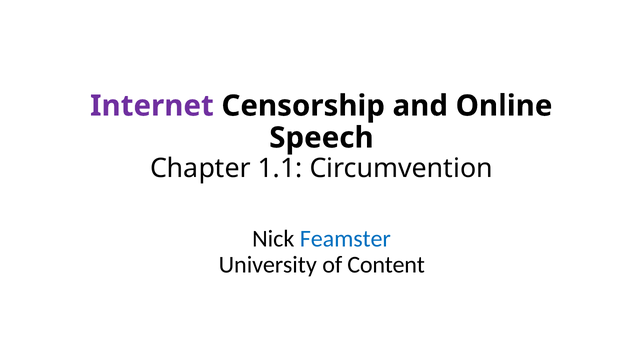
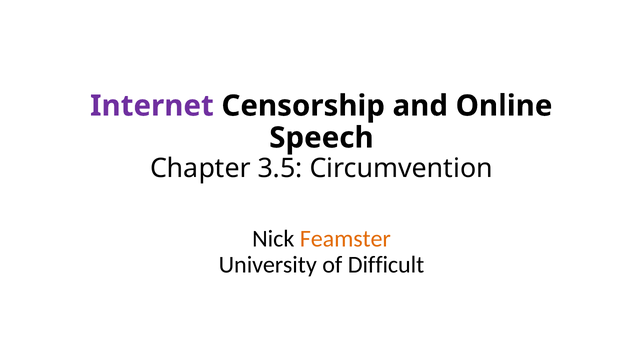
1.1: 1.1 -> 3.5
Feamster colour: blue -> orange
Content: Content -> Difficult
